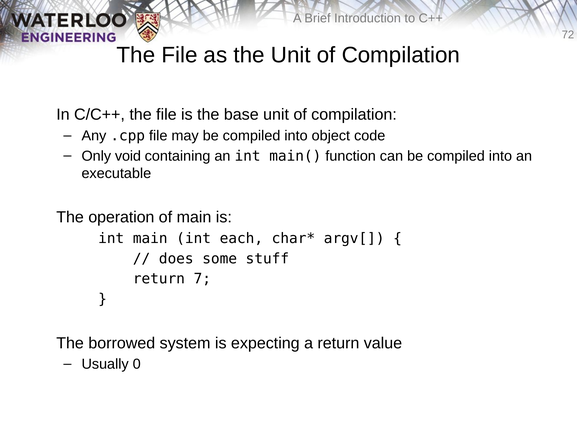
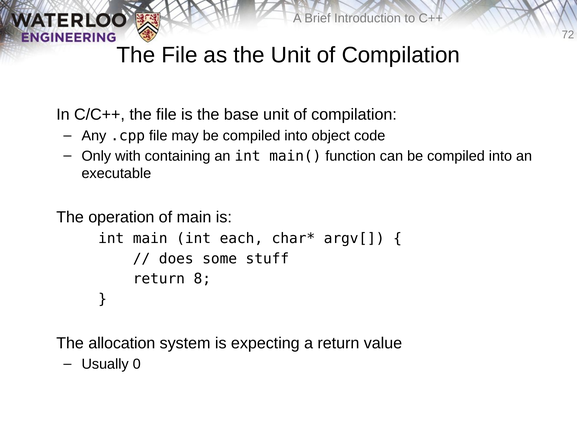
void: void -> with
7: 7 -> 8
borrowed: borrowed -> allocation
